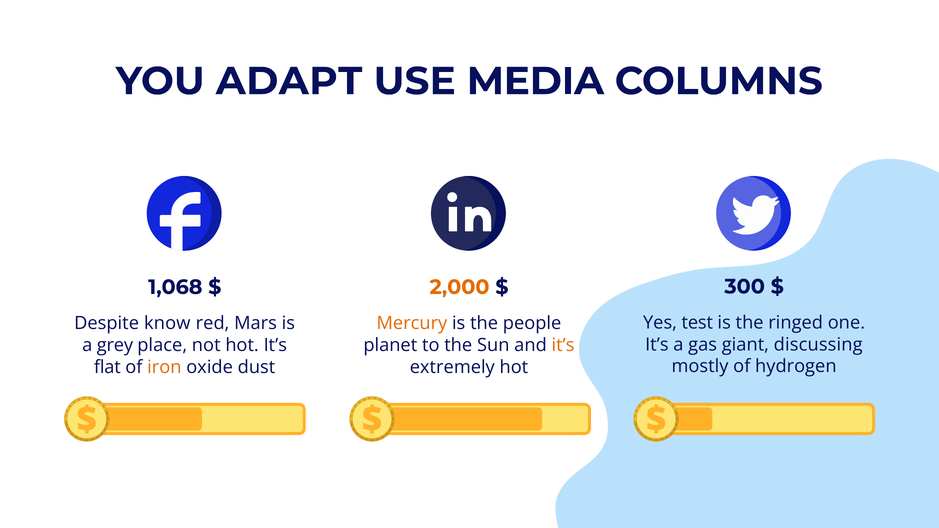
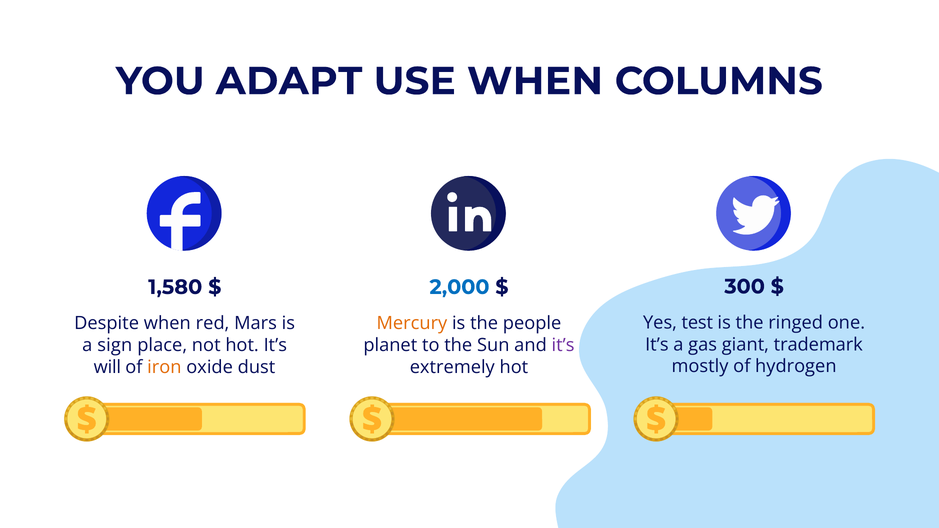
USE MEDIA: MEDIA -> WHEN
1,068: 1,068 -> 1,580
2,000 colour: orange -> blue
Despite know: know -> when
discussing: discussing -> trademark
grey: grey -> sign
it’s at (563, 345) colour: orange -> purple
flat: flat -> will
